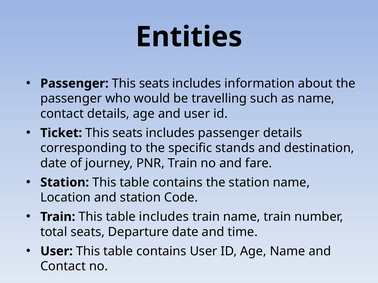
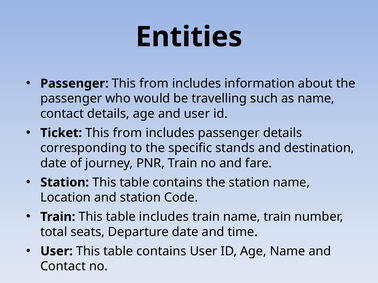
Passenger This seats: seats -> from
Ticket This seats: seats -> from
